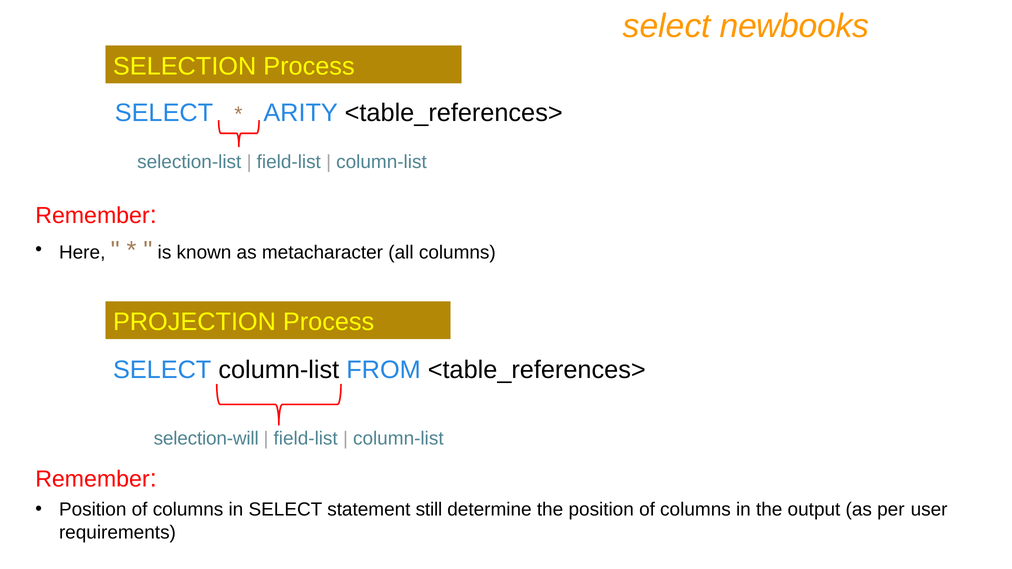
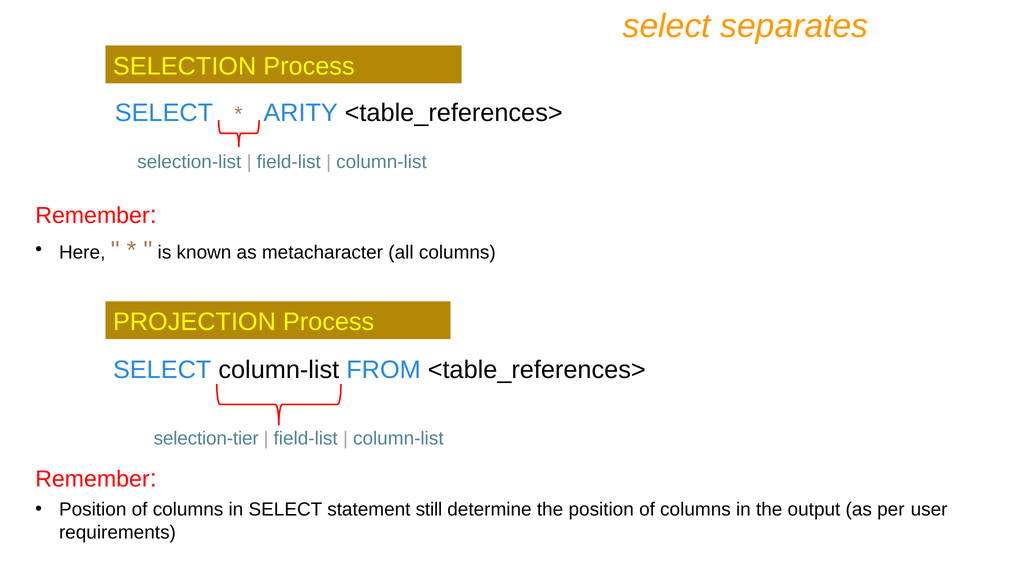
newbooks: newbooks -> separates
selection-will: selection-will -> selection-tier
